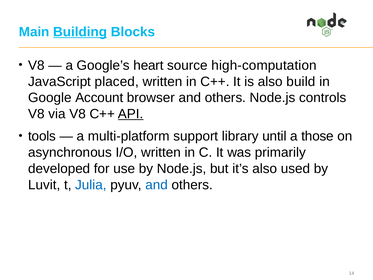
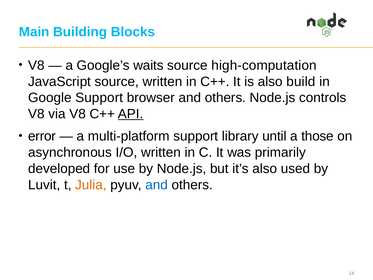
Building underline: present -> none
heart: heart -> waits
JavaScript placed: placed -> source
Google Account: Account -> Support
tools: tools -> error
Julia colour: blue -> orange
